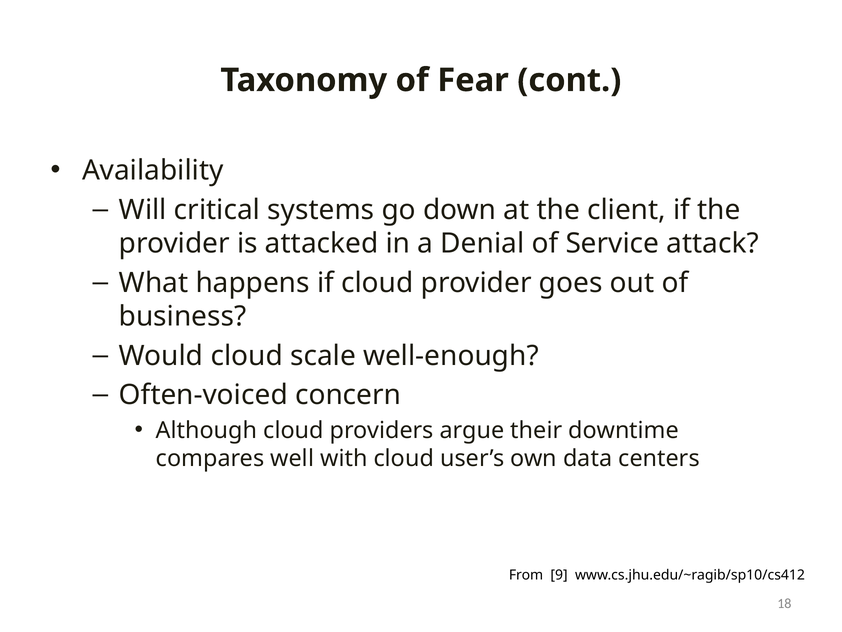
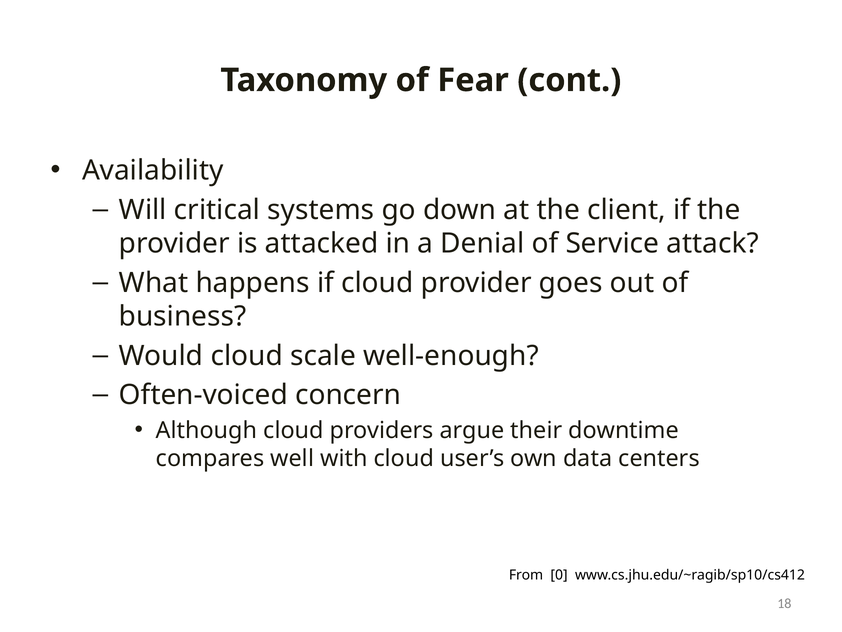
9: 9 -> 0
